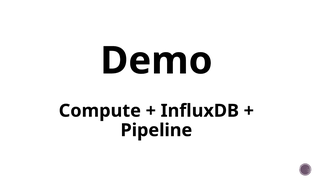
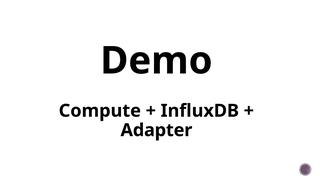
Pipeline: Pipeline -> Adapter
